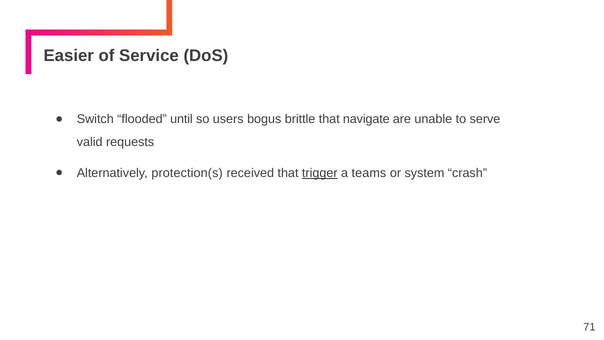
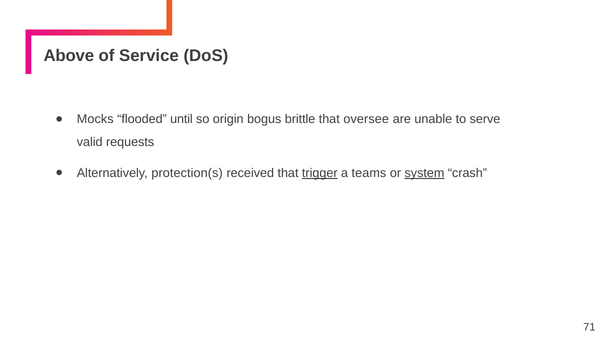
Easier: Easier -> Above
Switch: Switch -> Mocks
users: users -> origin
navigate: navigate -> oversee
system underline: none -> present
